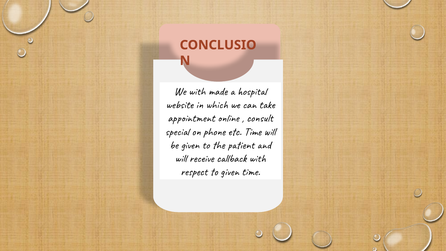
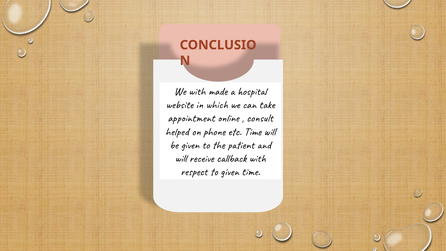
special: special -> helped
